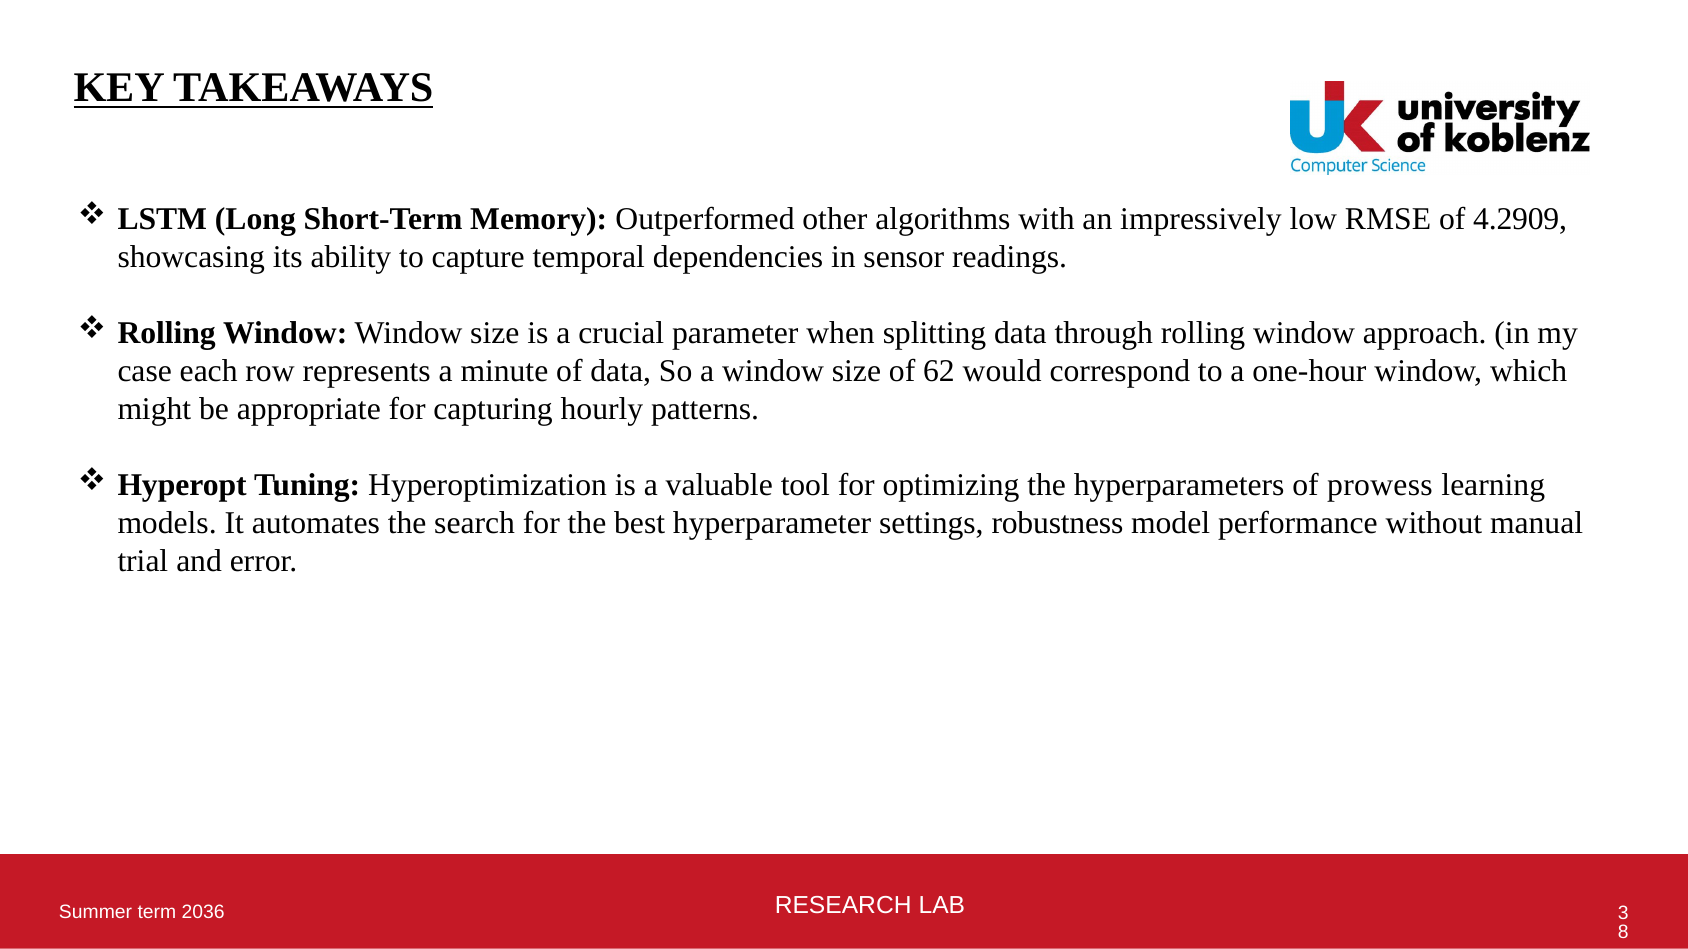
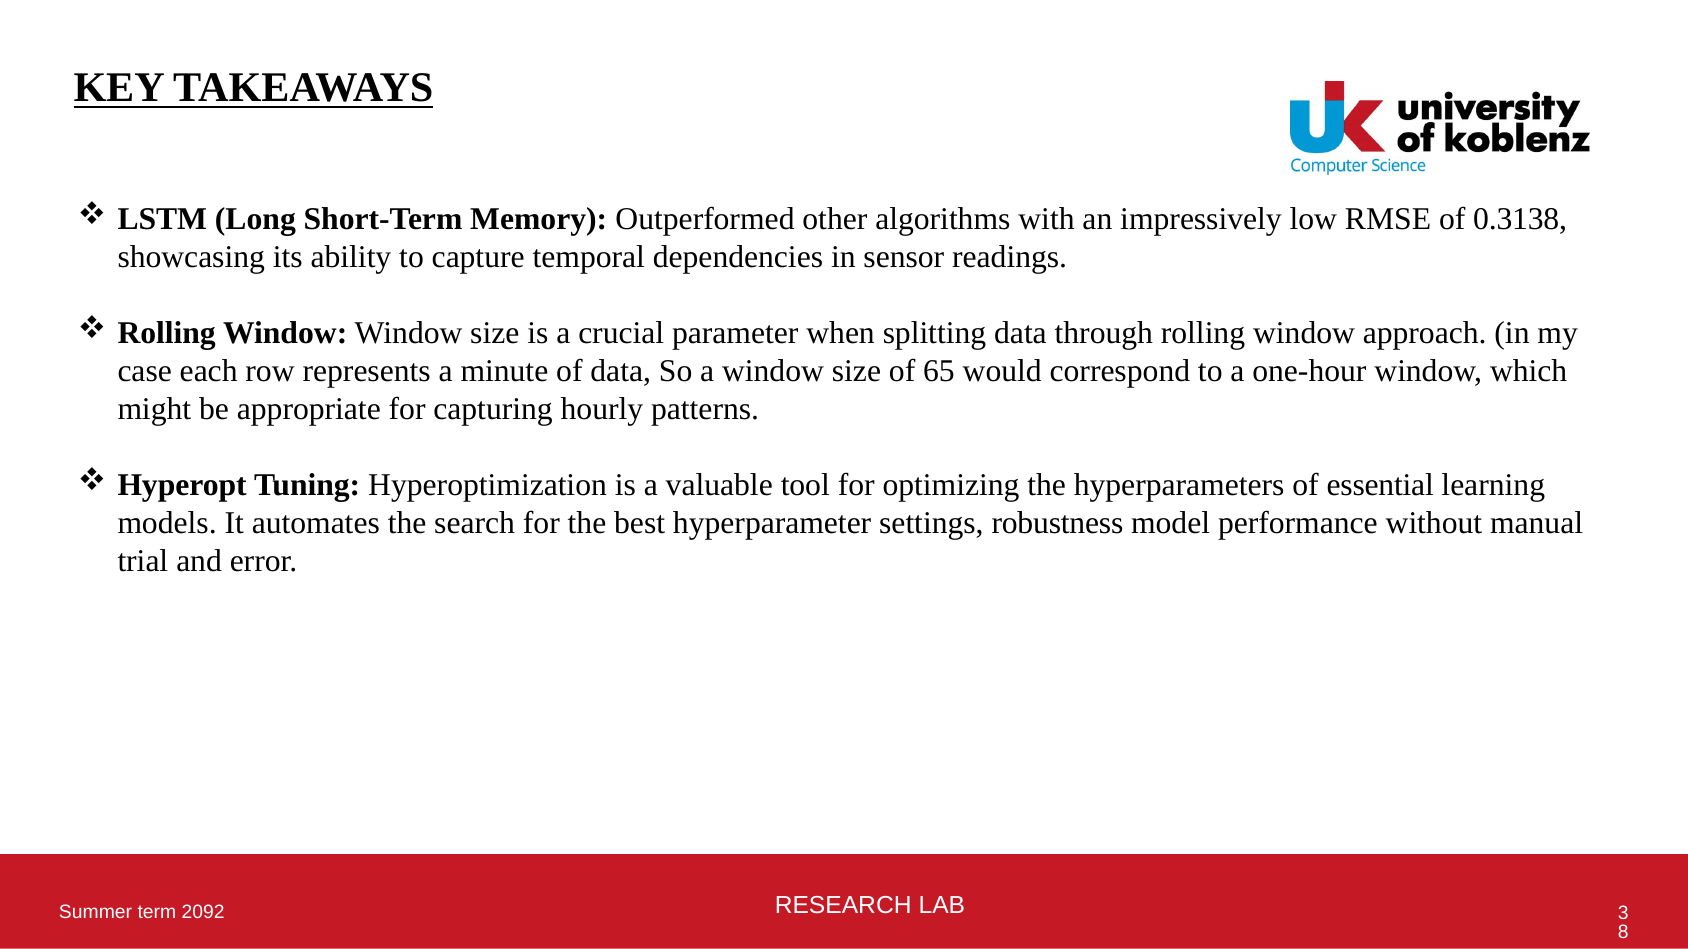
4.2909: 4.2909 -> 0.3138
62: 62 -> 65
prowess: prowess -> essential
2036: 2036 -> 2092
